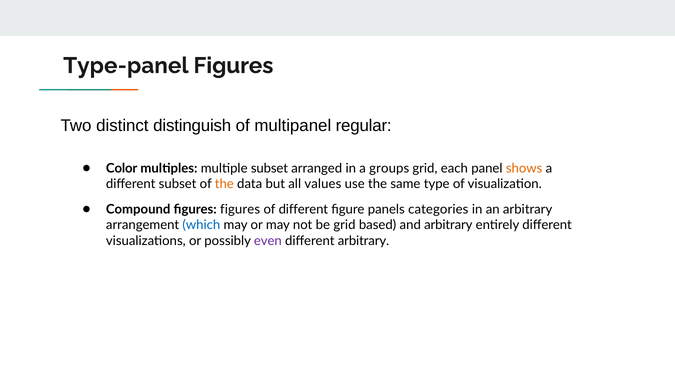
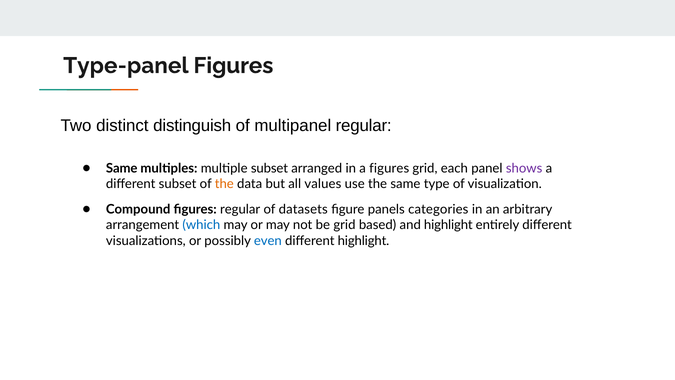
Color at (122, 168): Color -> Same
a groups: groups -> figures
shows colour: orange -> purple
figures figures: figures -> regular
of different: different -> datasets
and arbitrary: arbitrary -> highlight
even colour: purple -> blue
different arbitrary: arbitrary -> highlight
